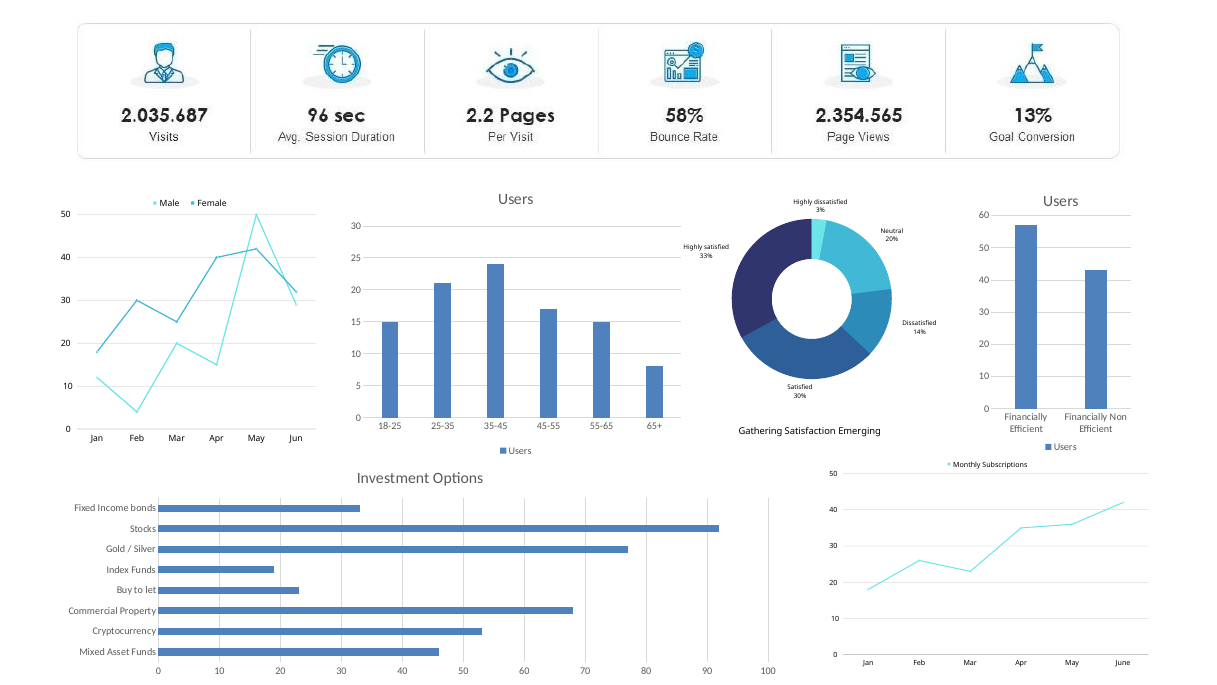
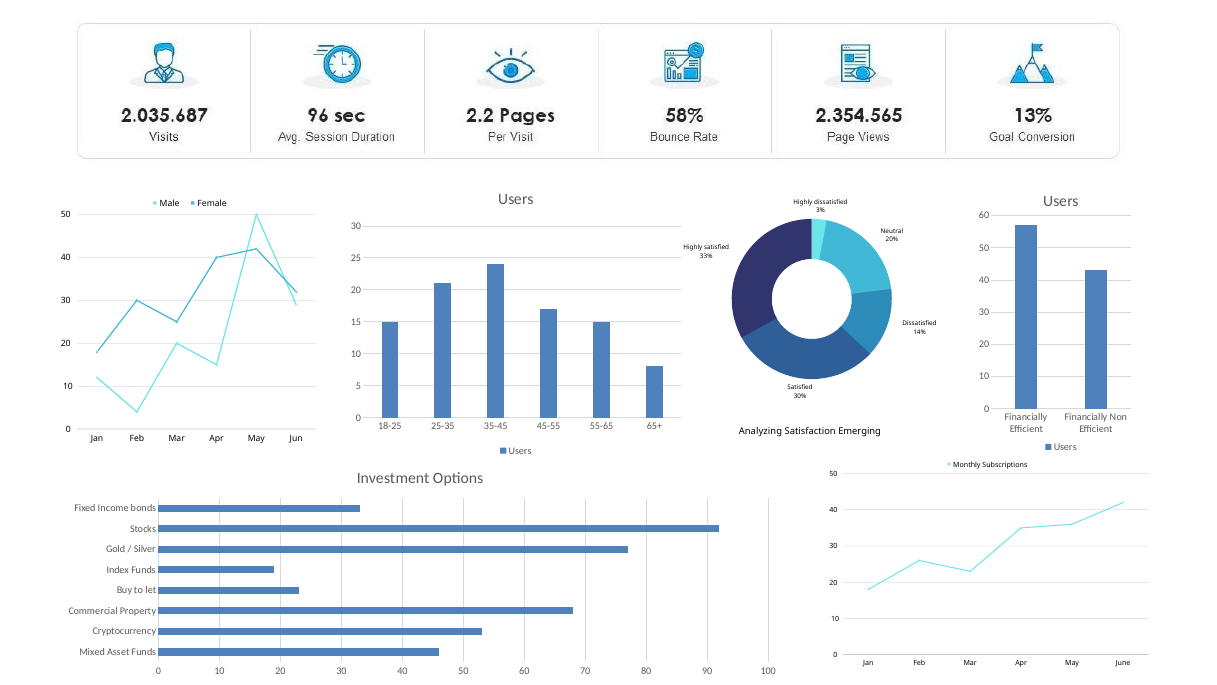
Gathering: Gathering -> Analyzing
